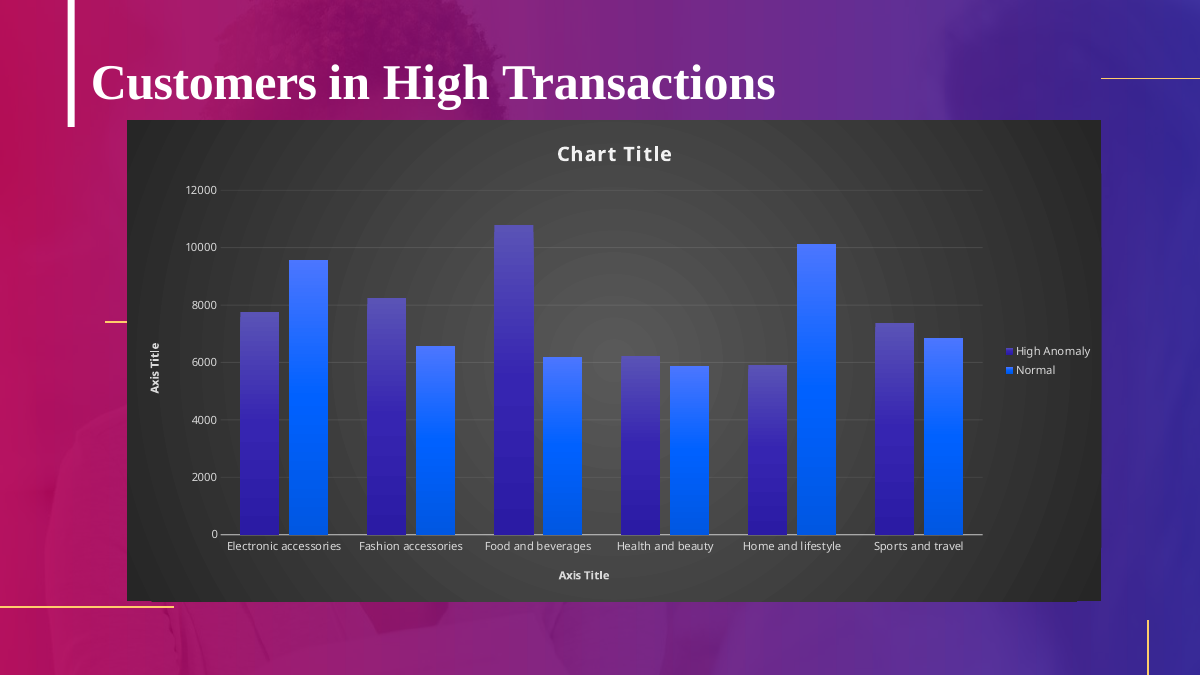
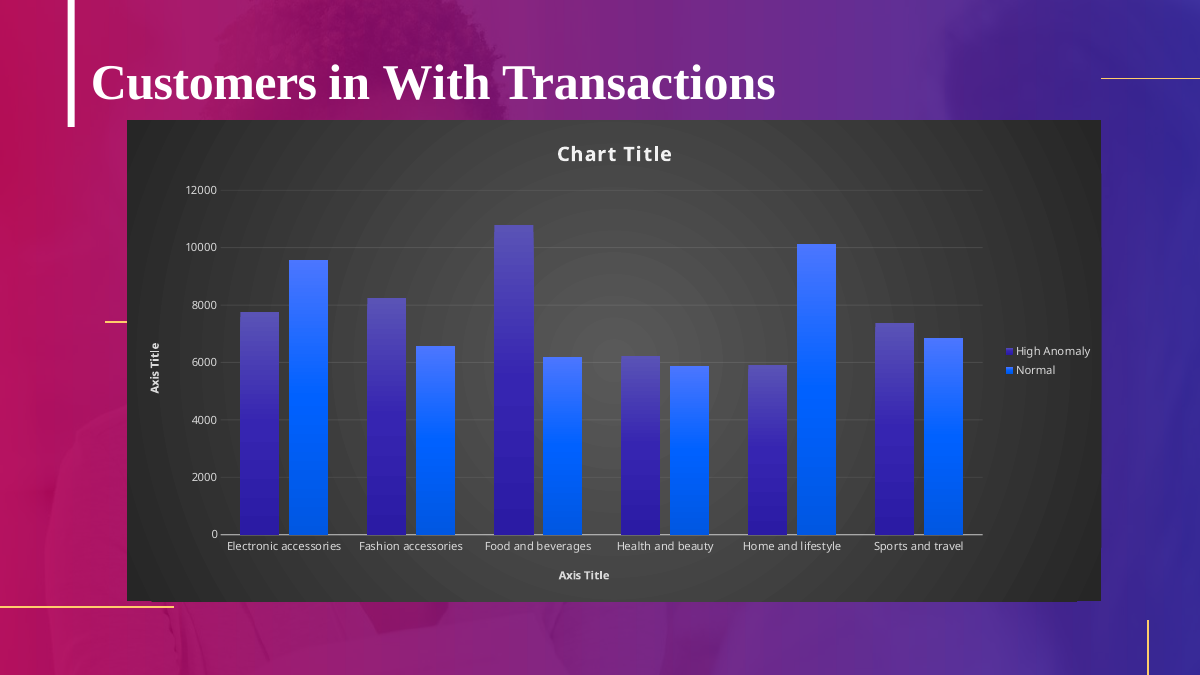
in High: High -> With
